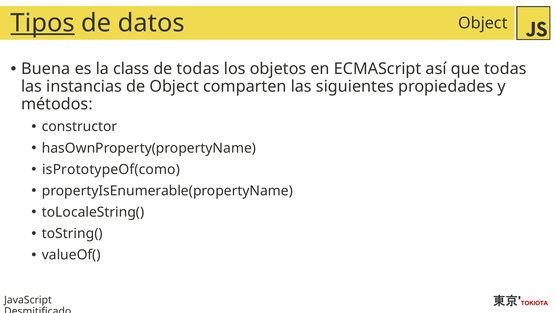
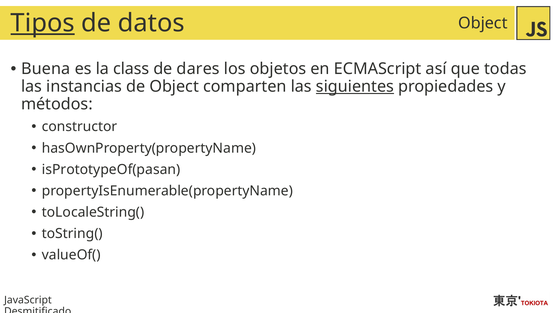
de todas: todas -> dares
siguientes underline: none -> present
isPrototypeOf(como: isPrototypeOf(como -> isPrototypeOf(pasan
